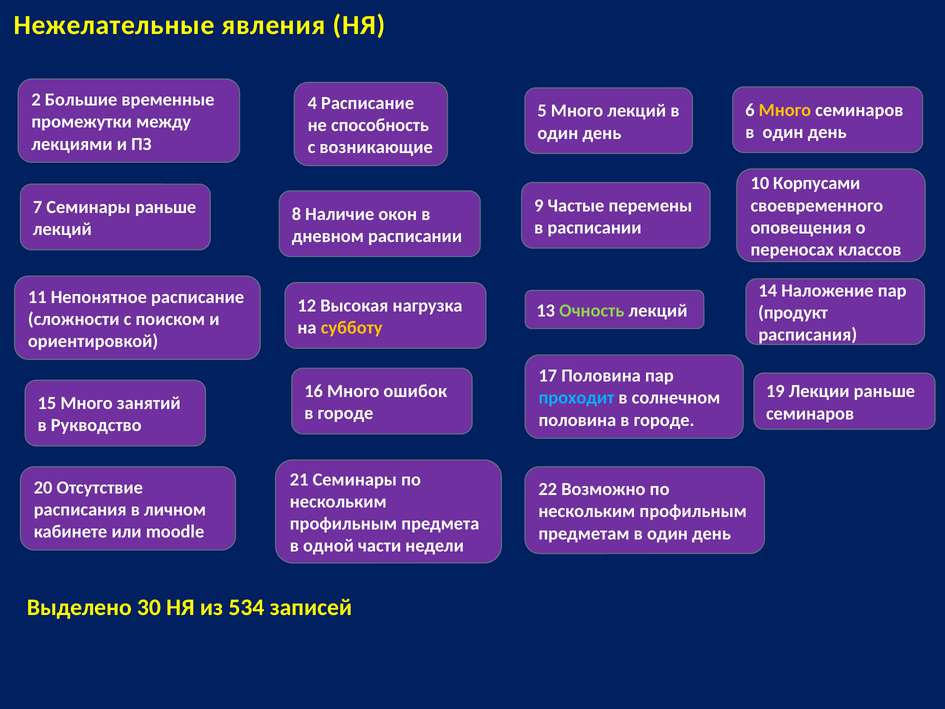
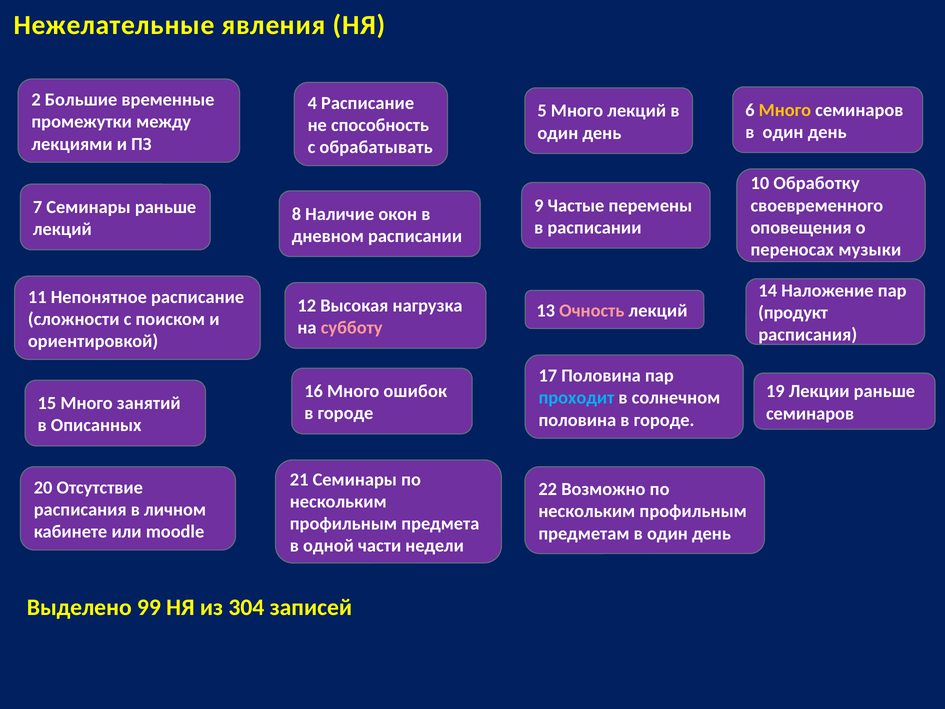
возникающие: возникающие -> обрабатывать
Корпусами: Корпусами -> Обработку
классов: классов -> музыки
Очность colour: light green -> pink
субботу colour: yellow -> pink
Рукводство: Рукводство -> Описанных
30: 30 -> 99
534: 534 -> 304
